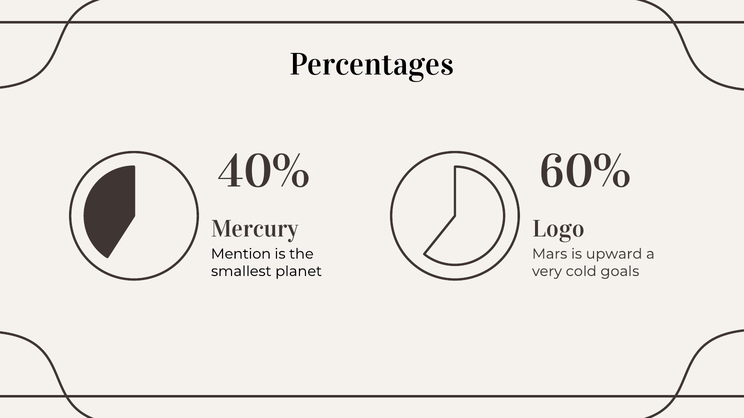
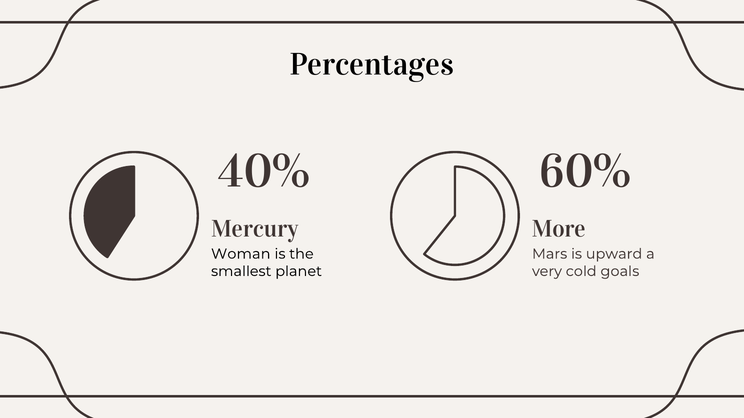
Logo: Logo -> More
Mention: Mention -> Woman
